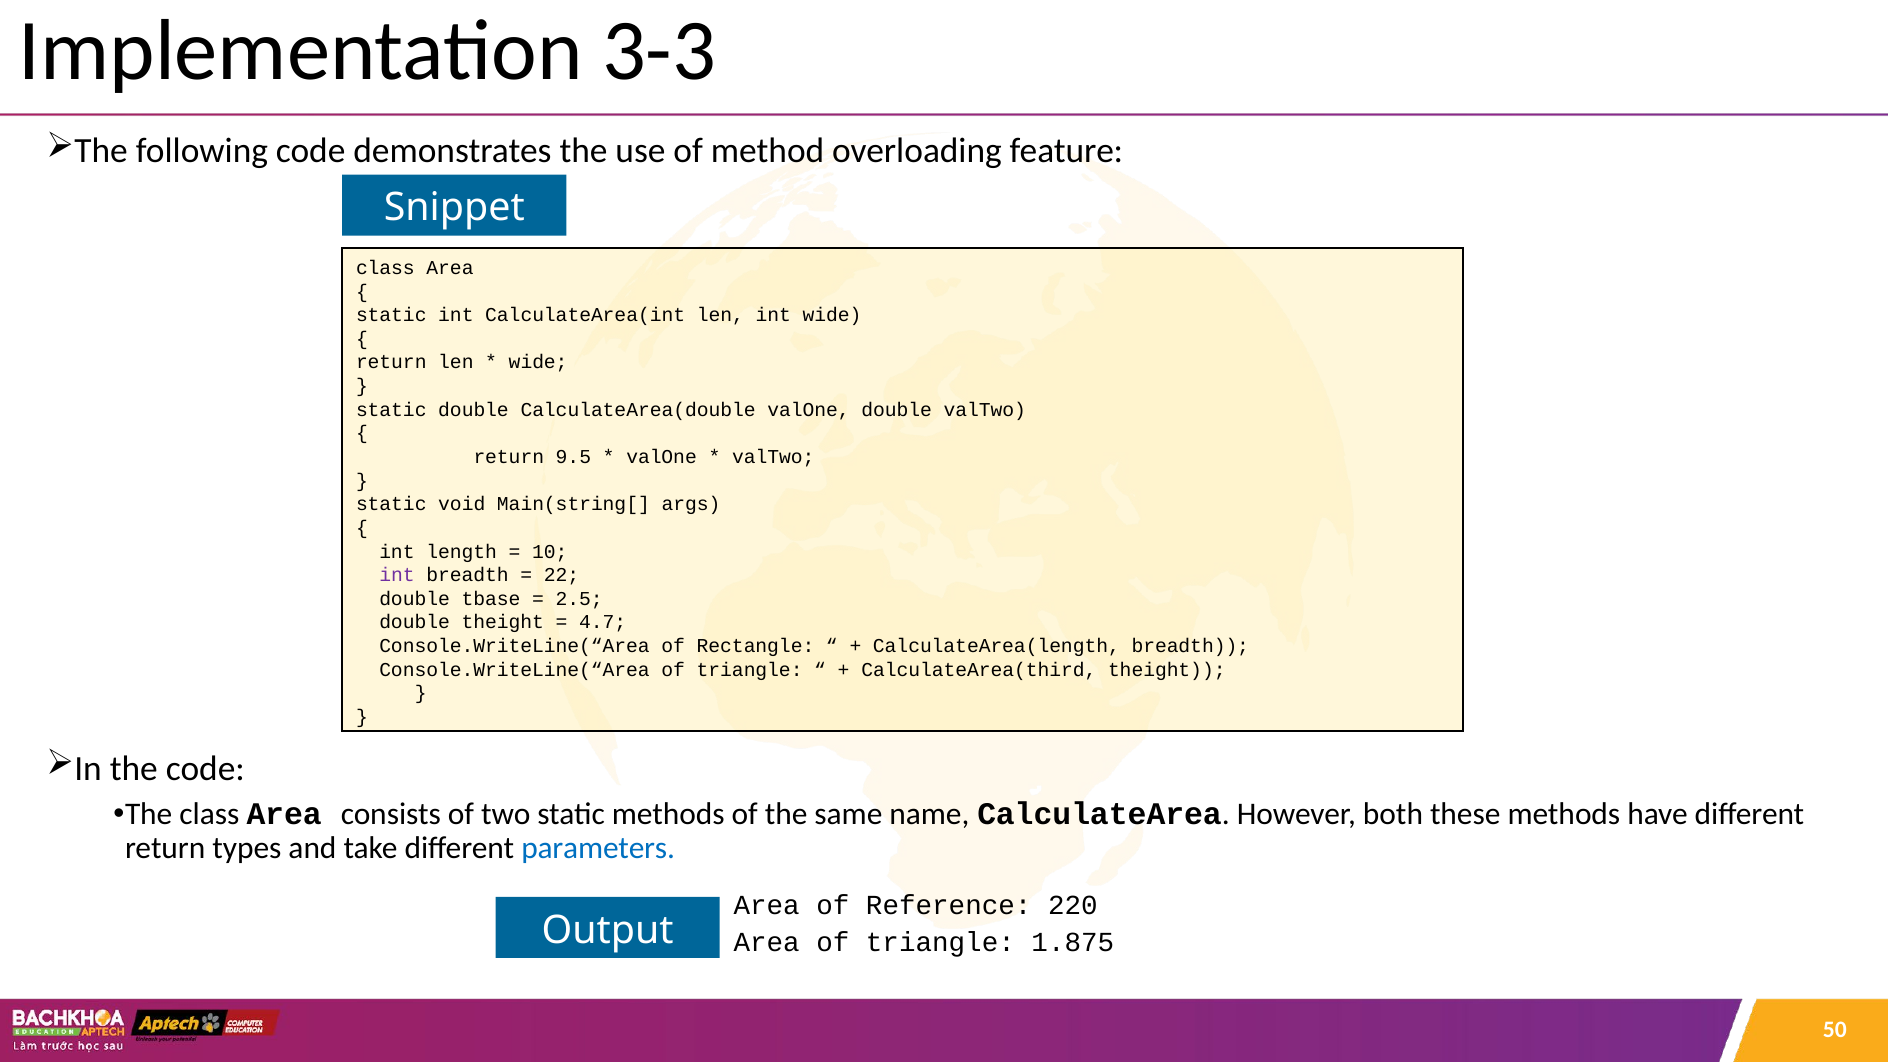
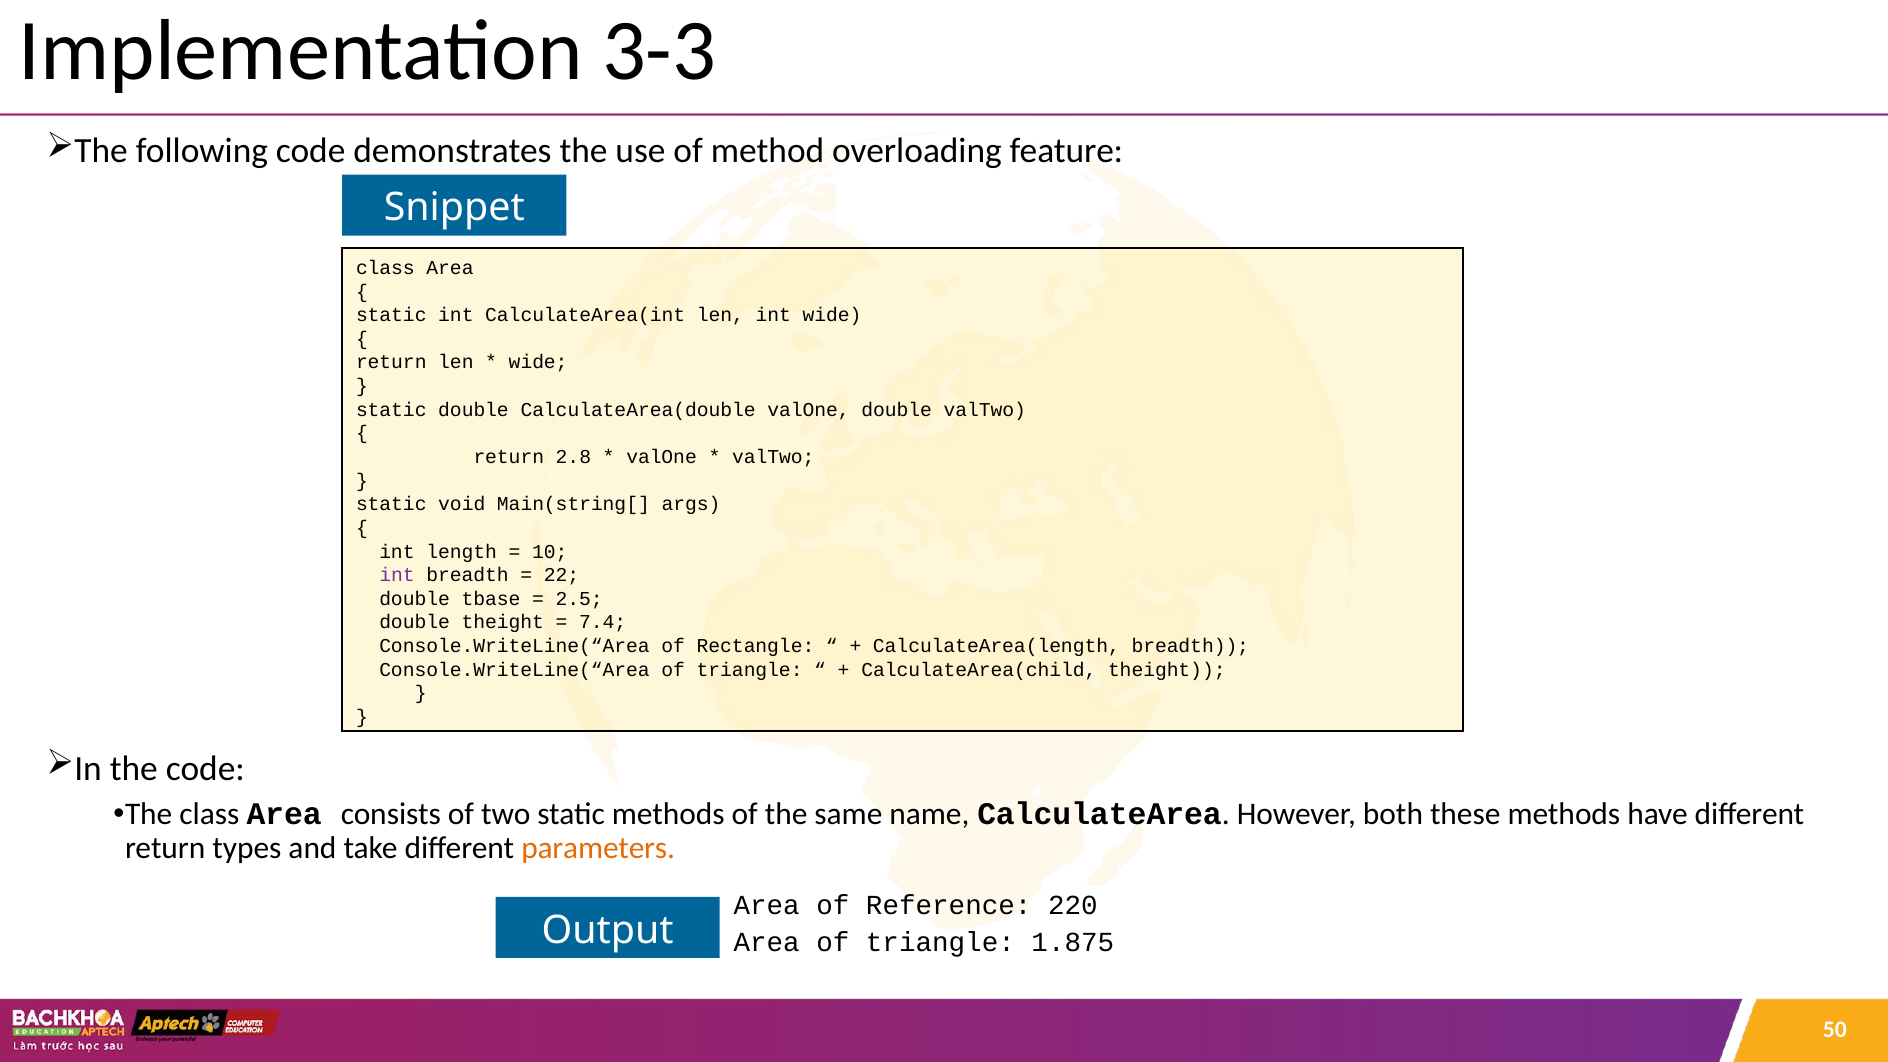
9.5: 9.5 -> 2.8
4.7: 4.7 -> 7.4
CalculateArea(third: CalculateArea(third -> CalculateArea(child
parameters colour: blue -> orange
